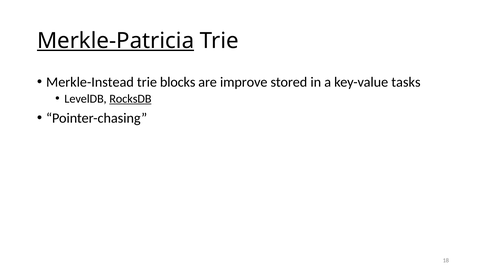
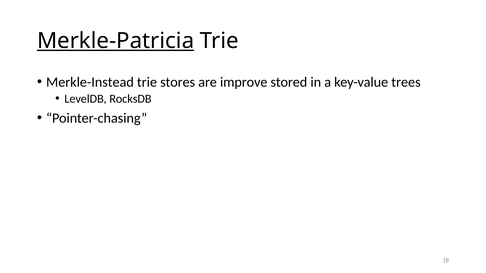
blocks: blocks -> stores
tasks: tasks -> trees
RocksDB underline: present -> none
